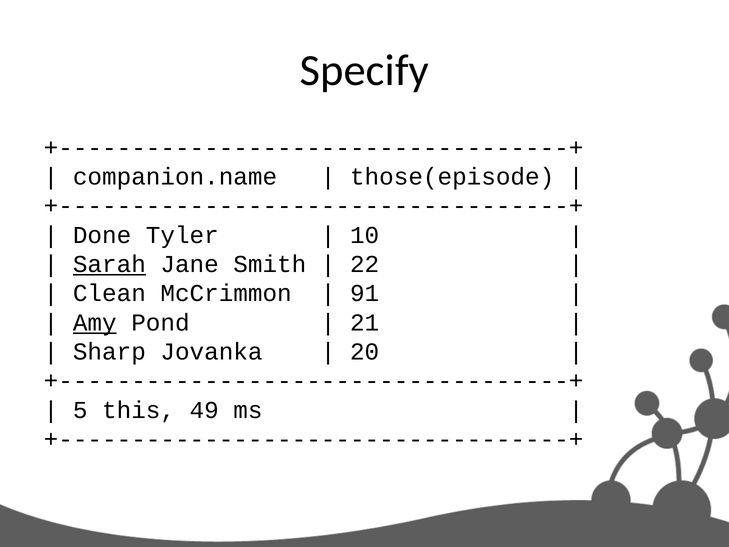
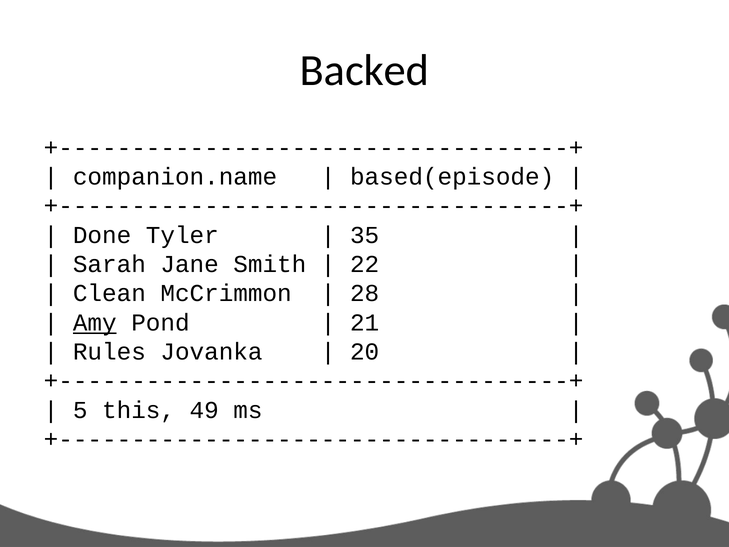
Specify: Specify -> Backed
those(episode: those(episode -> based(episode
10: 10 -> 35
Sarah underline: present -> none
91: 91 -> 28
Sharp: Sharp -> Rules
